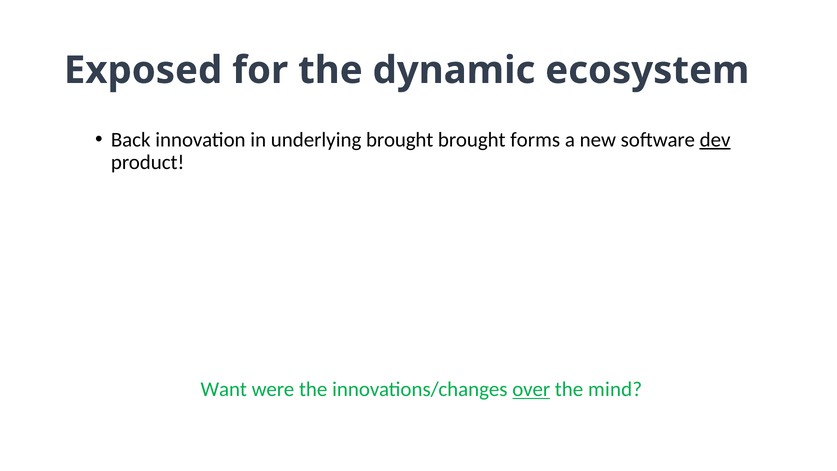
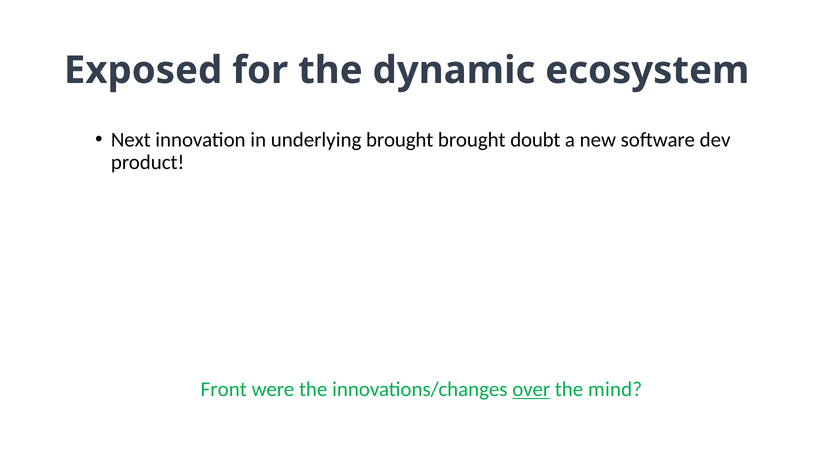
Back: Back -> Next
forms: forms -> doubt
dev underline: present -> none
Want: Want -> Front
